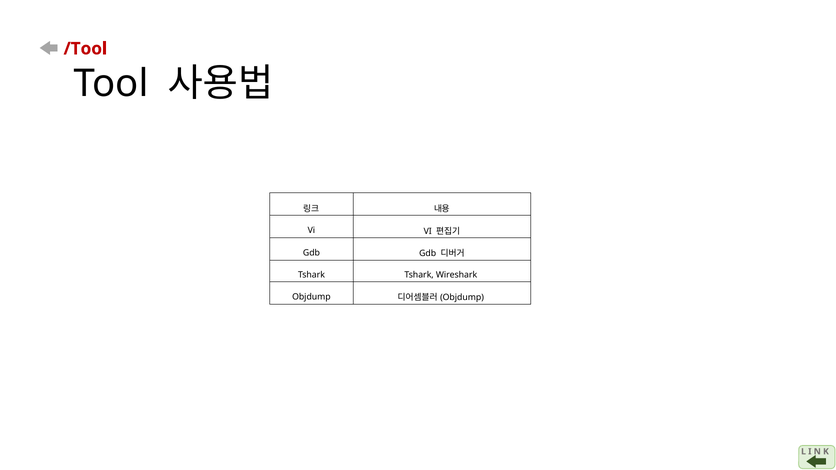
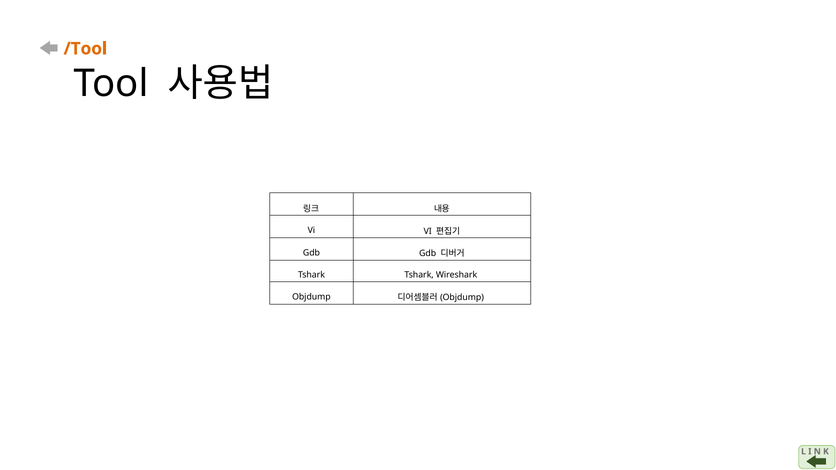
/Tool colour: red -> orange
